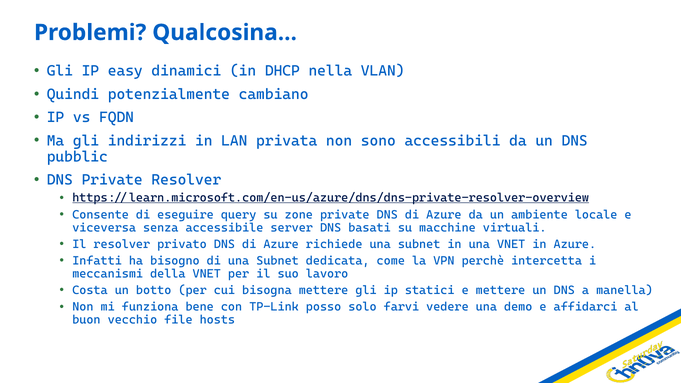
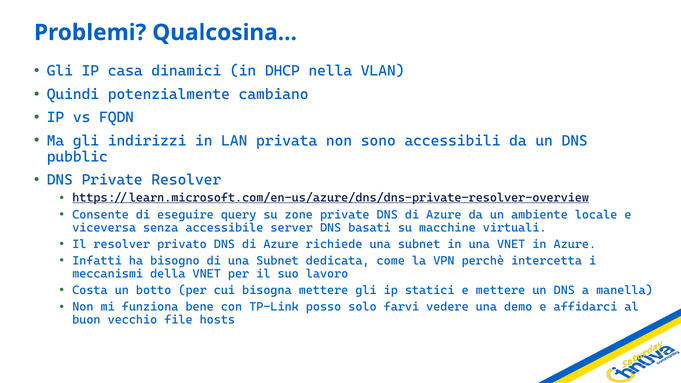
easy: easy -> casa
